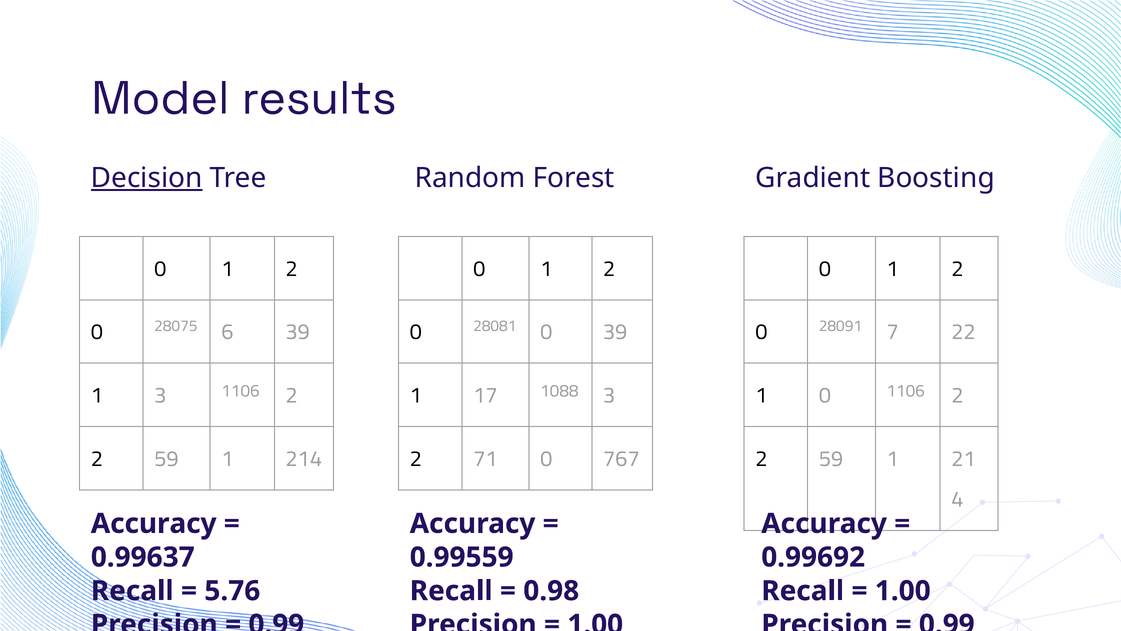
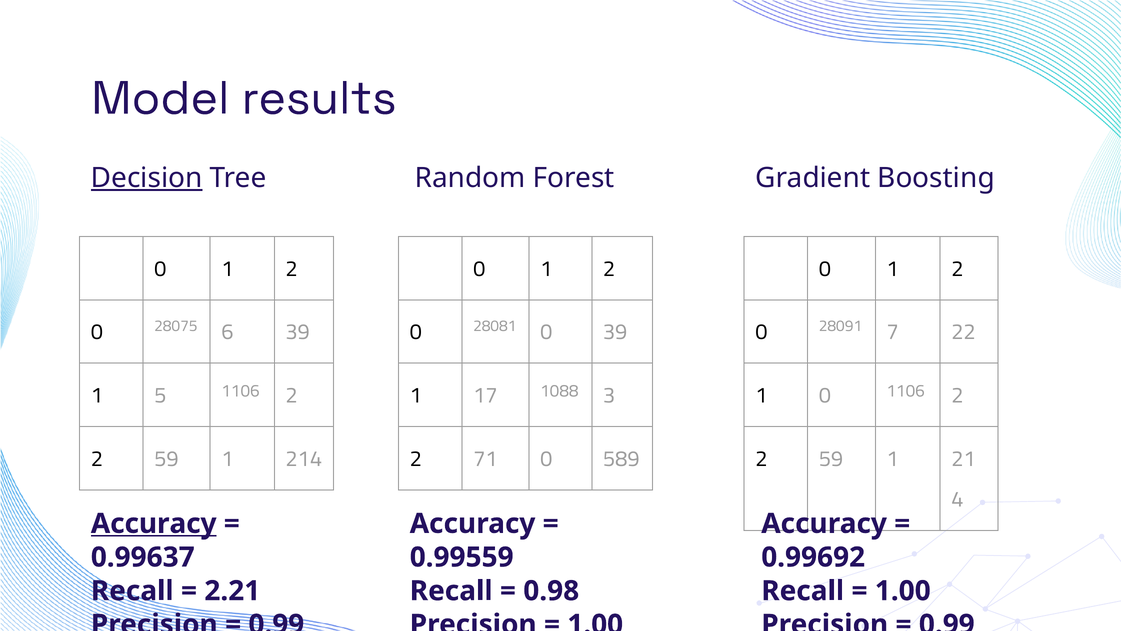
1 3: 3 -> 5
767: 767 -> 589
Accuracy at (154, 523) underline: none -> present
5.76: 5.76 -> 2.21
